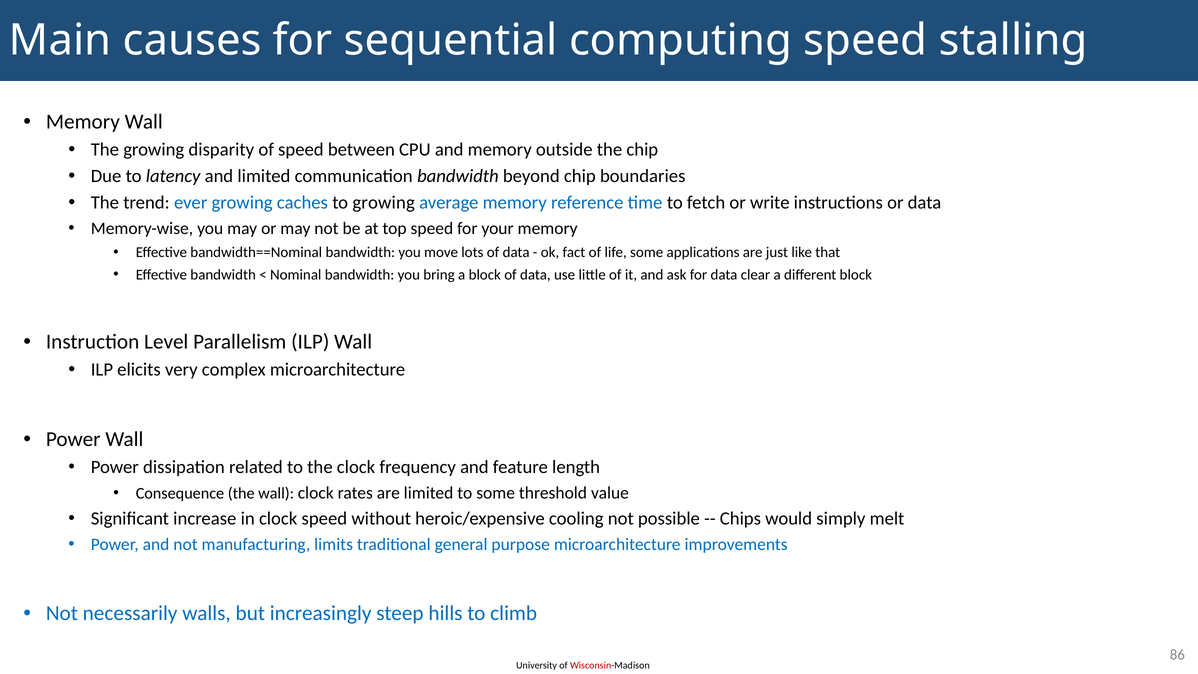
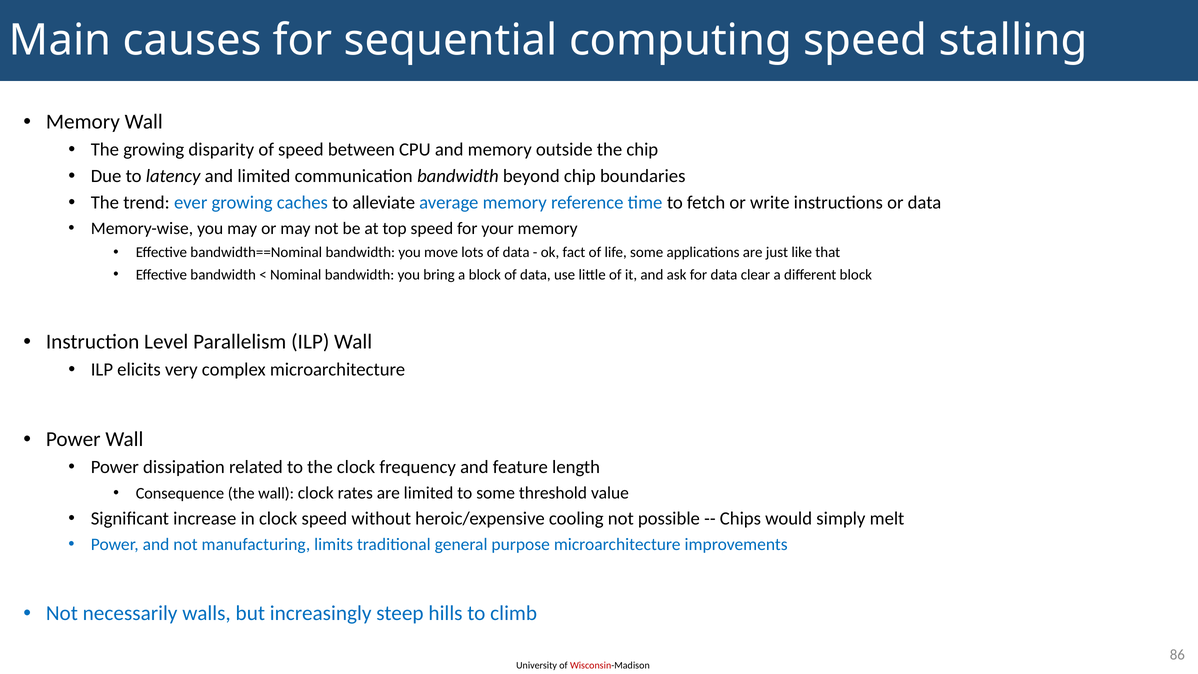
to growing: growing -> alleviate
